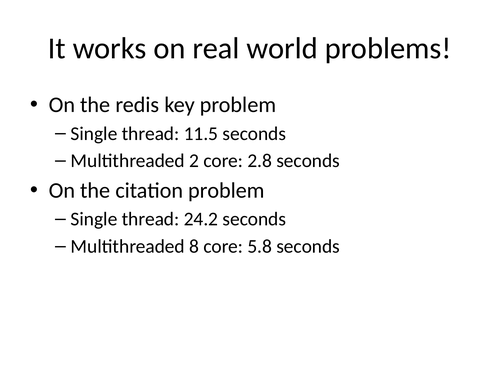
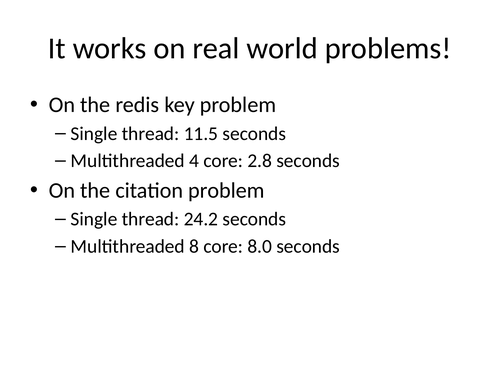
2: 2 -> 4
5.8: 5.8 -> 8.0
